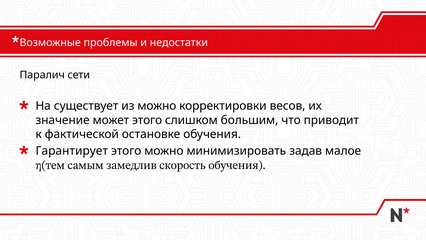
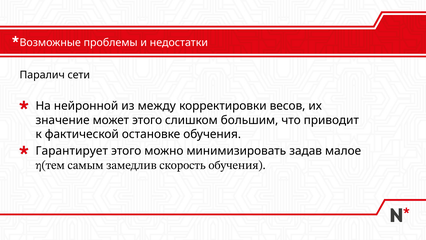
существует: существует -> нейронной
из можно: можно -> между
